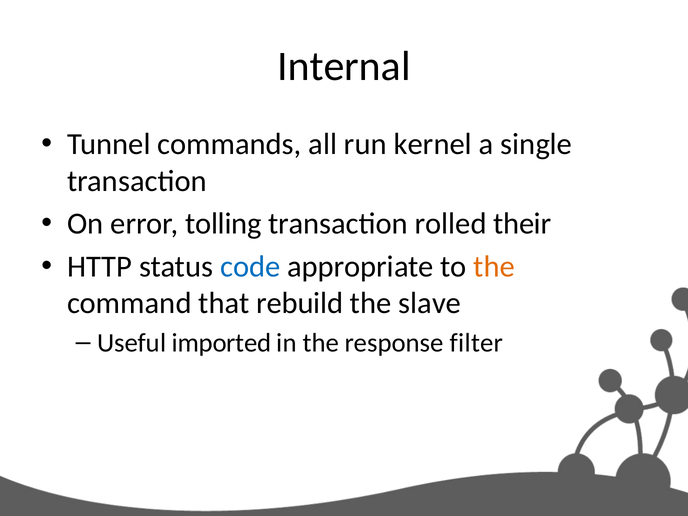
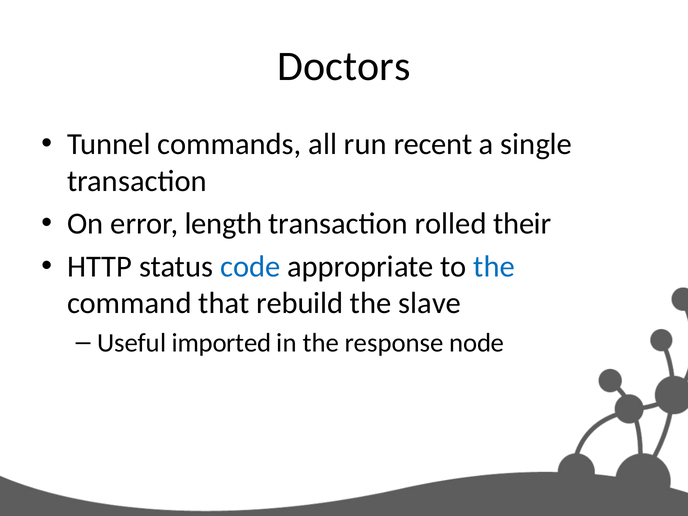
Internal: Internal -> Doctors
kernel: kernel -> recent
tolling: tolling -> length
the at (494, 267) colour: orange -> blue
filter: filter -> node
